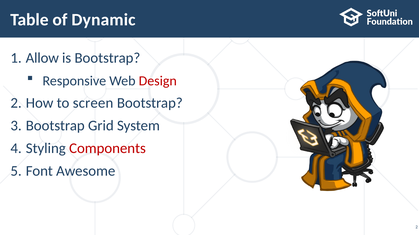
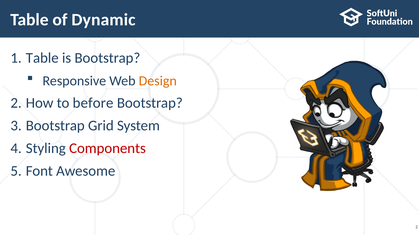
Allow at (42, 58): Allow -> Table
Design colour: red -> orange
screen: screen -> before
